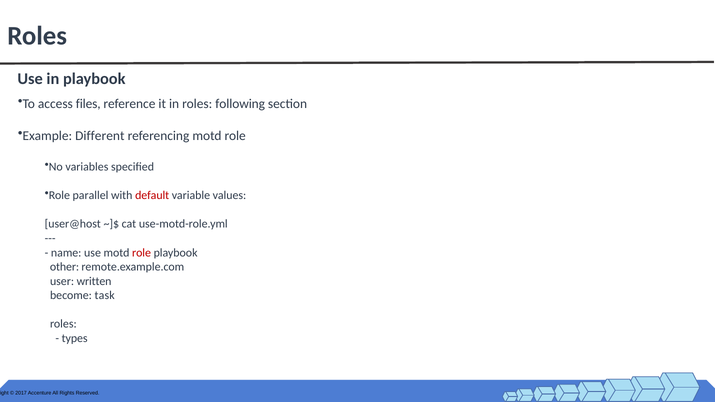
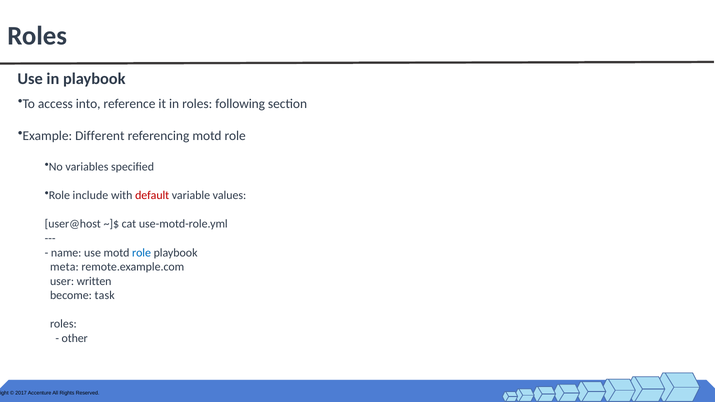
files: files -> into
parallel: parallel -> include
role at (141, 253) colour: red -> blue
other: other -> meta
types: types -> other
